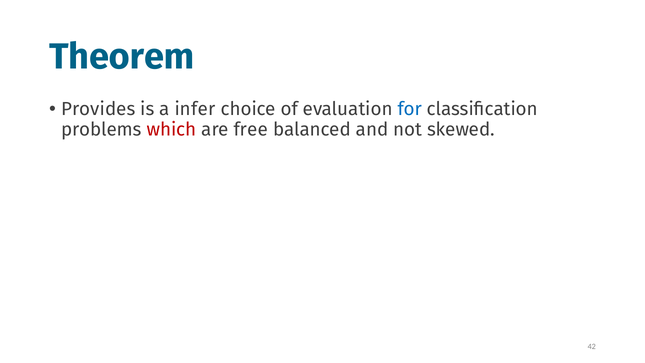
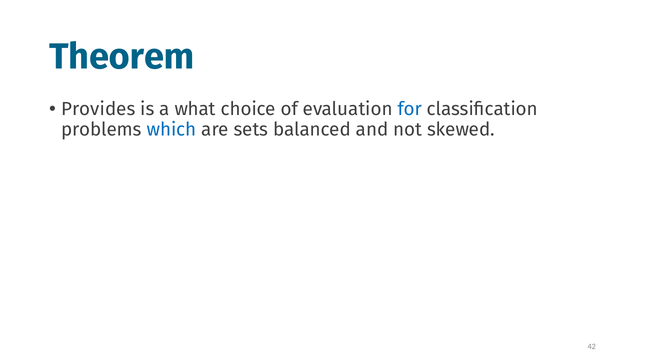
infer: infer -> what
which colour: red -> blue
free: free -> sets
